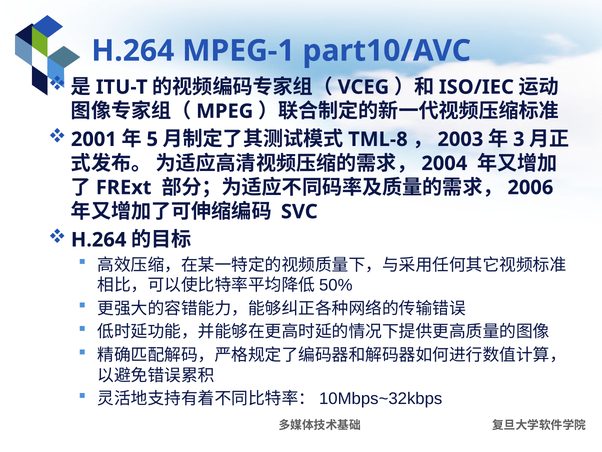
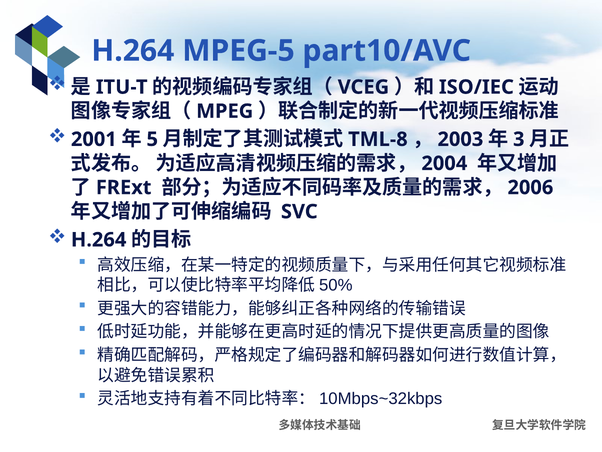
MPEG-1: MPEG-1 -> MPEG-5
